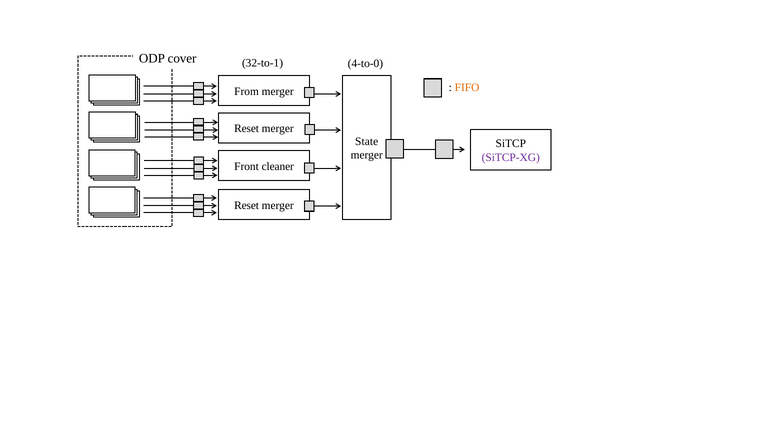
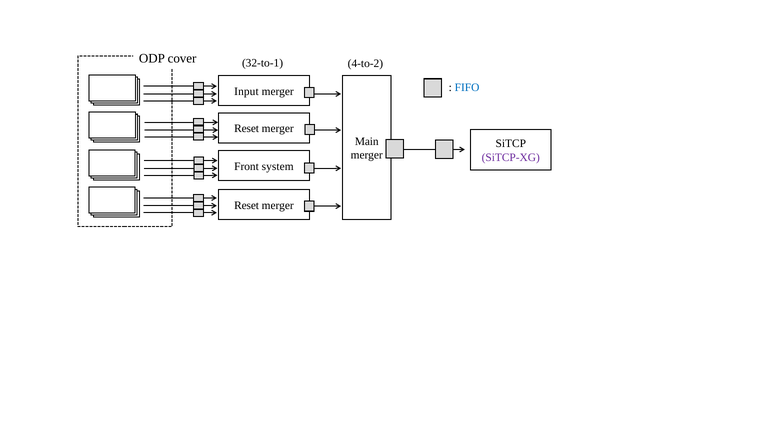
4-to-0: 4-to-0 -> 4-to-2
FIFO colour: orange -> blue
From: From -> Input
State: State -> Main
cleaner: cleaner -> system
